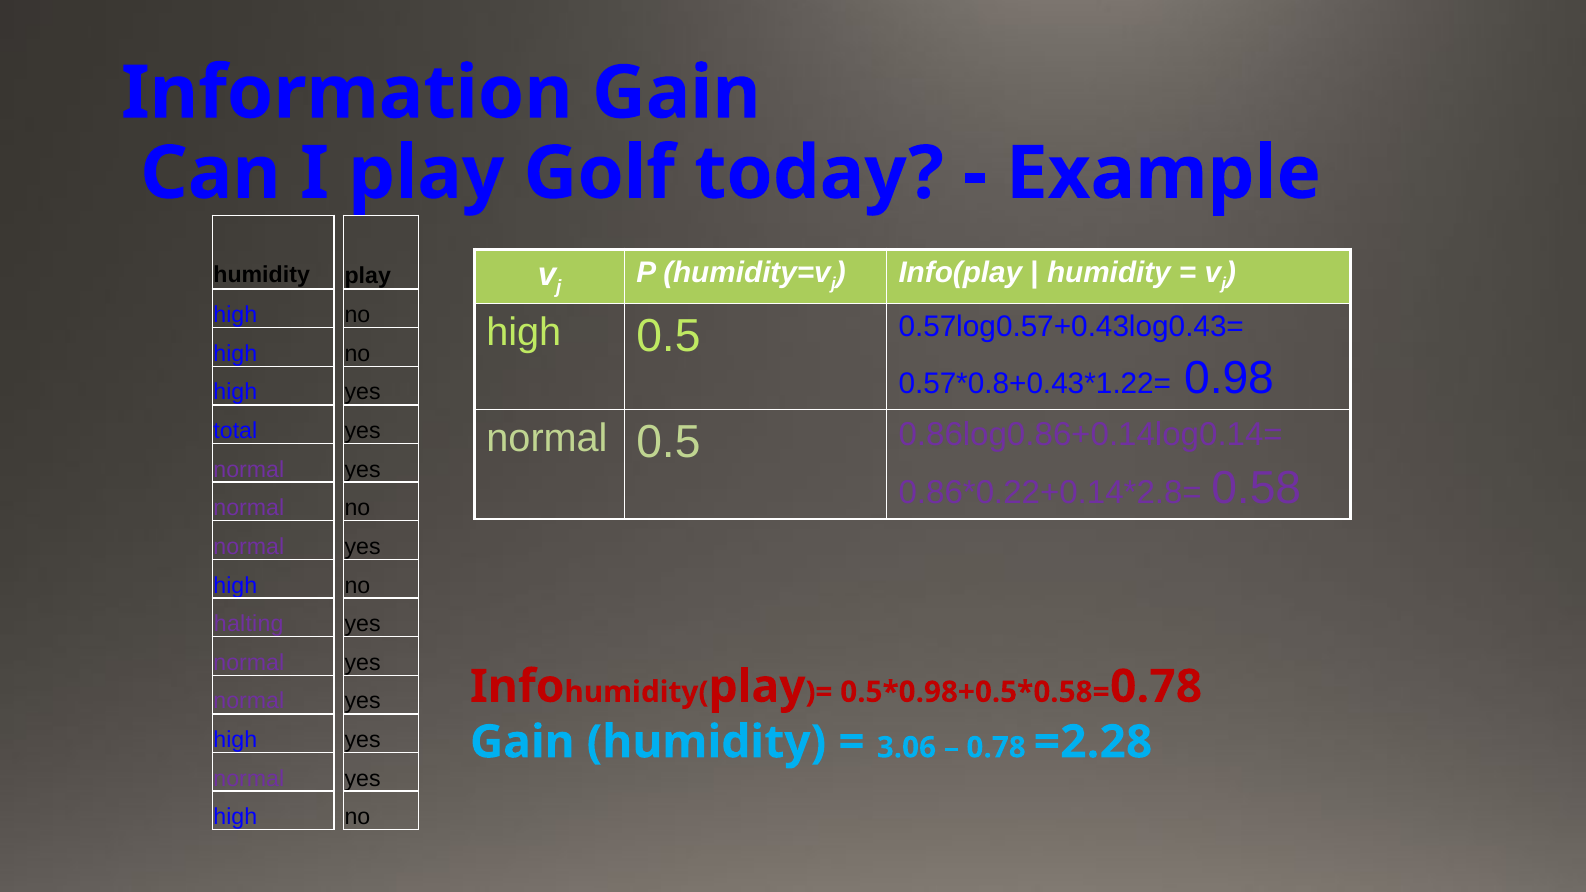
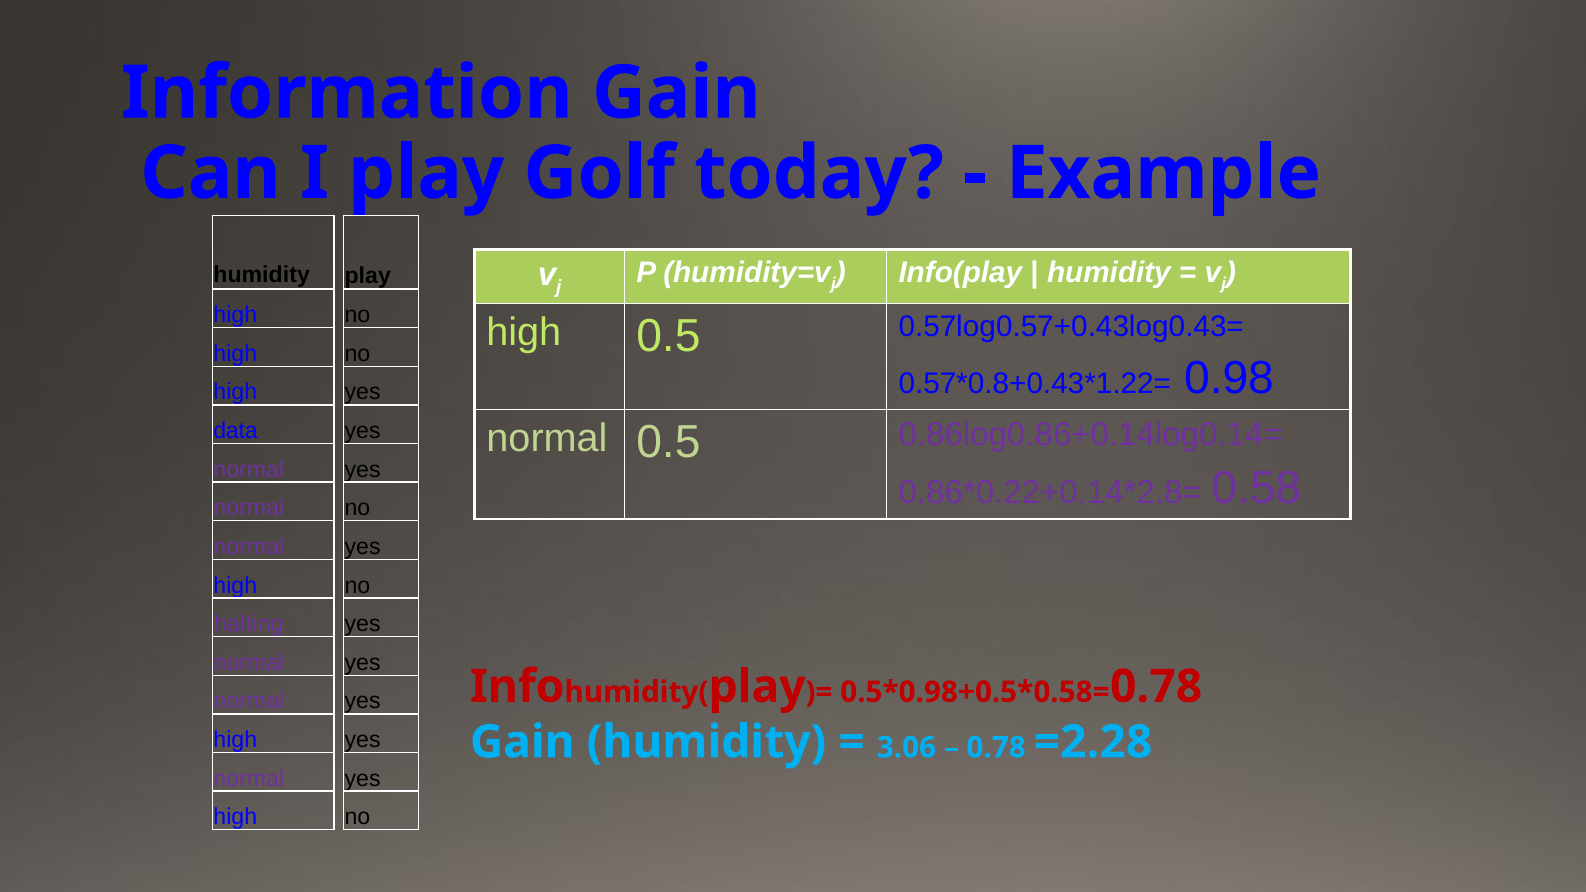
total: total -> data
